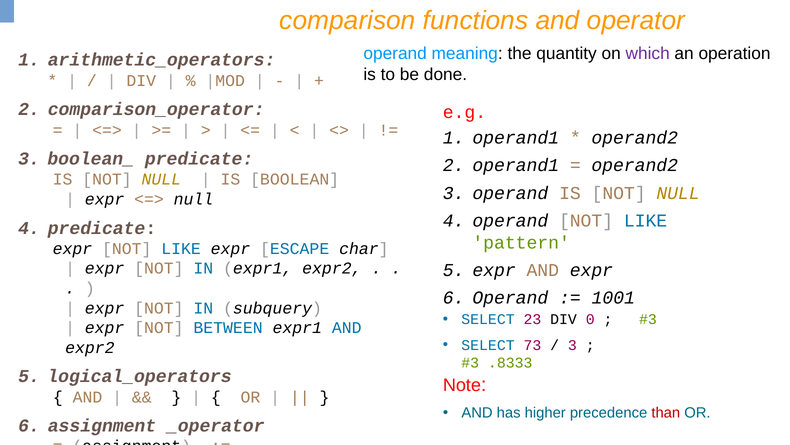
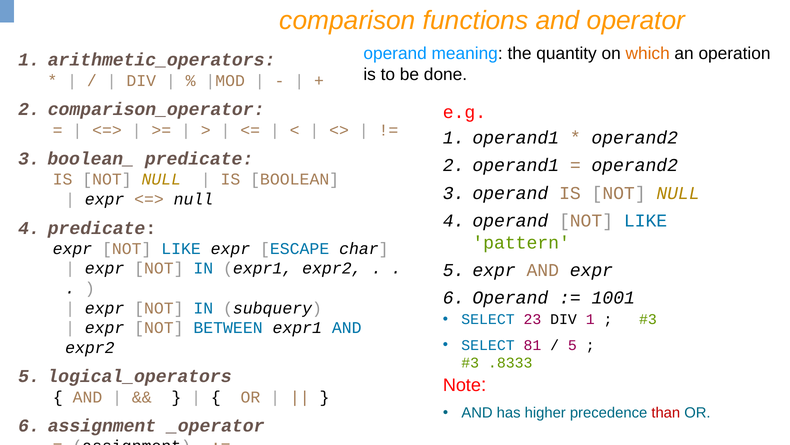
which colour: purple -> orange
DIV 0: 0 -> 1
73: 73 -> 81
3 at (572, 345): 3 -> 5
